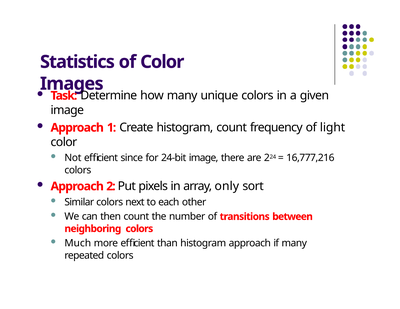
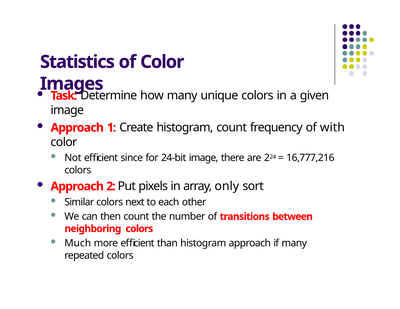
light: light -> with
